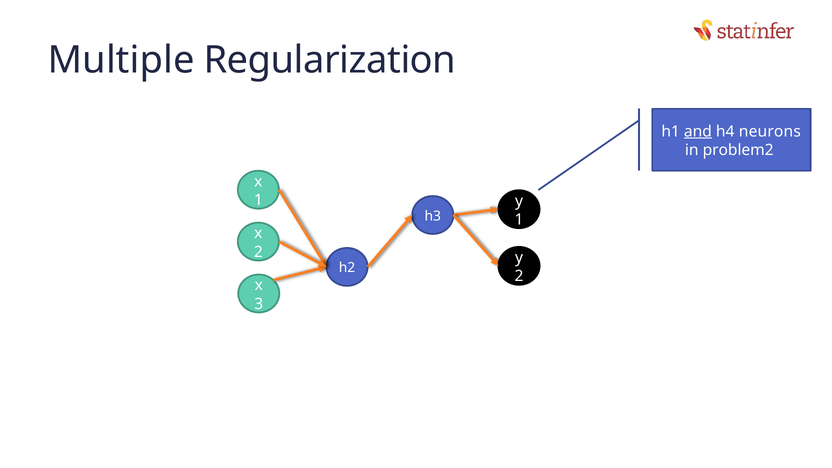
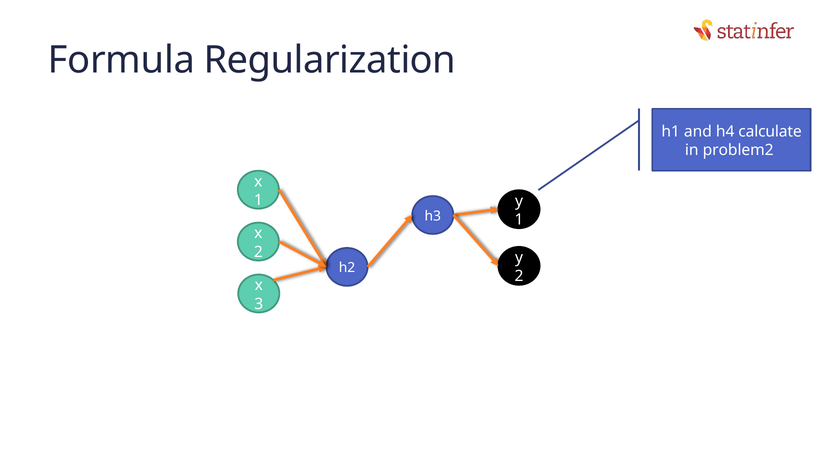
Multiple: Multiple -> Formula
and underline: present -> none
neurons: neurons -> calculate
